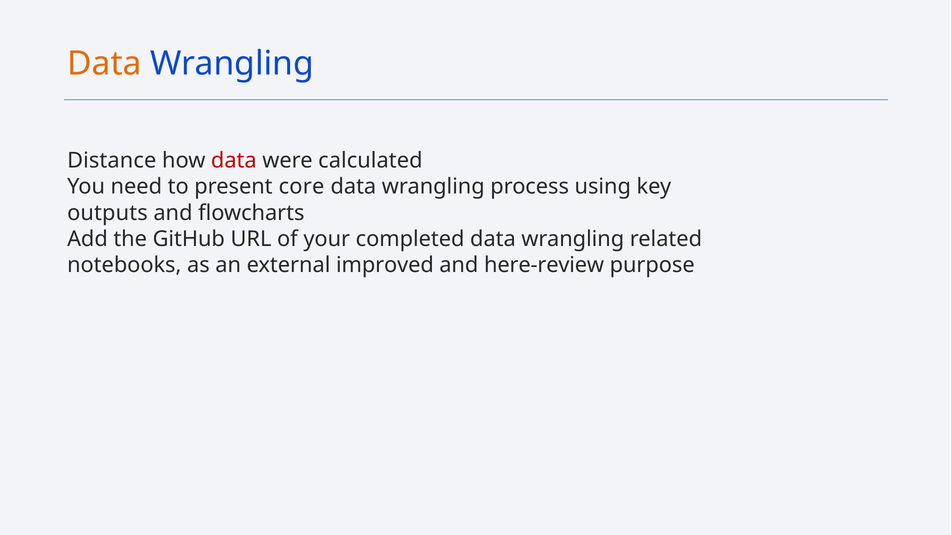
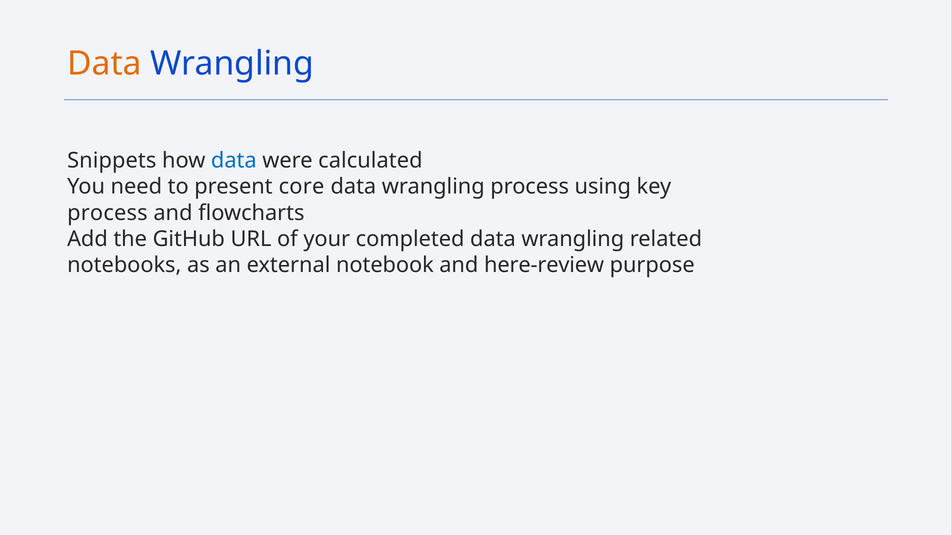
Distance: Distance -> Snippets
data at (234, 161) colour: red -> blue
outputs at (107, 213): outputs -> process
improved: improved -> notebook
